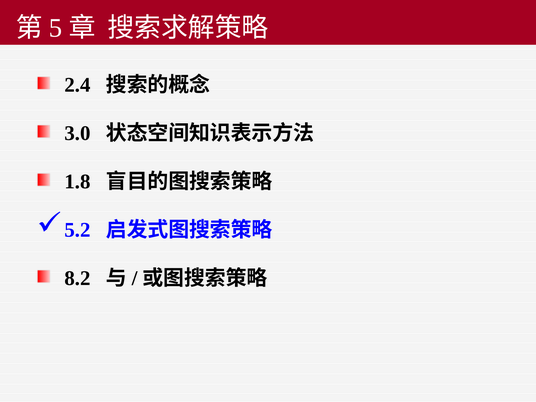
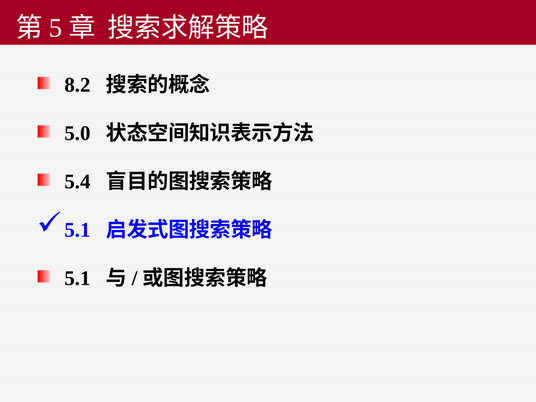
2.4: 2.4 -> 8.2
3.0: 3.0 -> 5.0
1.8: 1.8 -> 5.4
5.2 at (78, 230): 5.2 -> 5.1
8.2 at (78, 278): 8.2 -> 5.1
